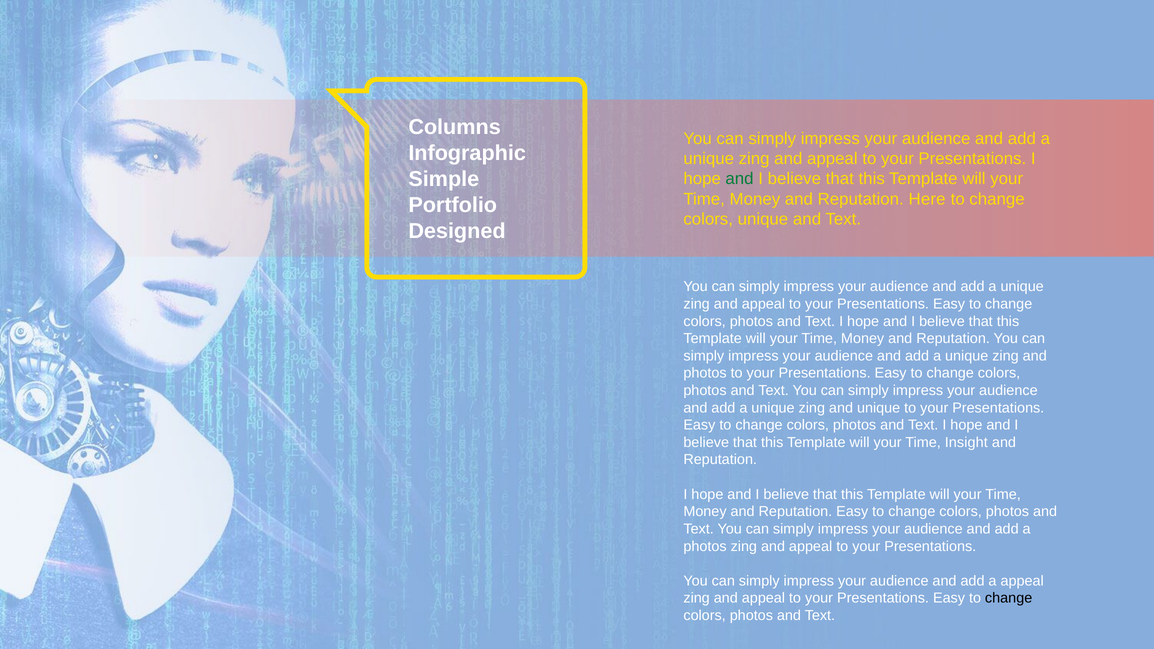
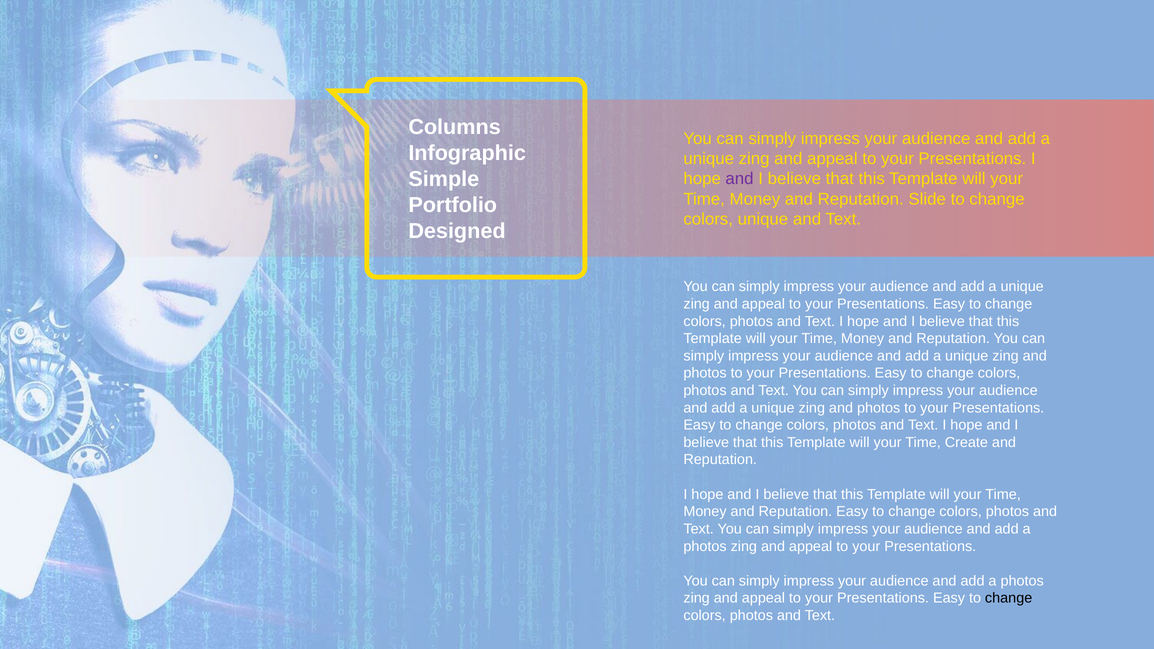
and at (740, 179) colour: green -> purple
Here: Here -> Slide
unique at (879, 408): unique -> photos
Insight: Insight -> Create
appeal at (1022, 581): appeal -> photos
